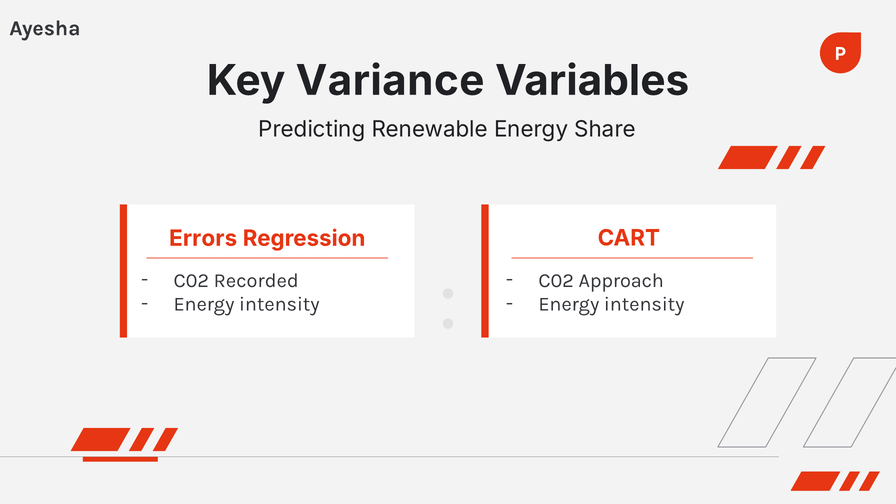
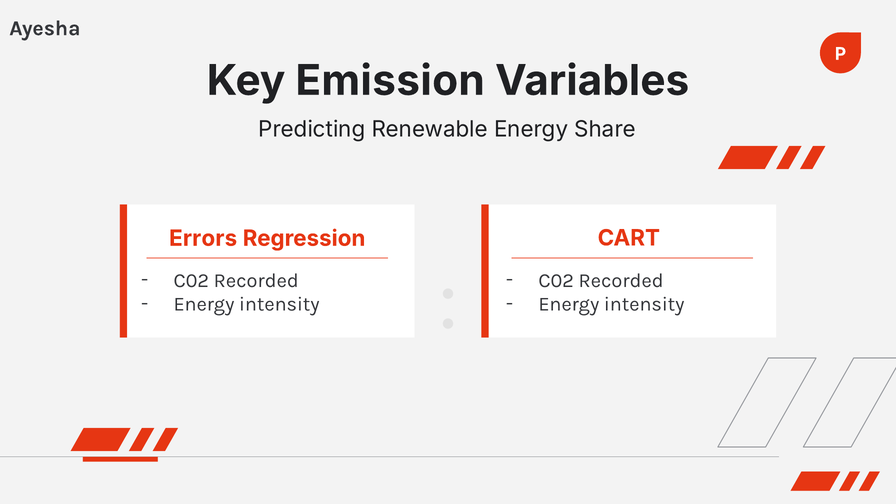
Variance: Variance -> Emission
Approach at (621, 280): Approach -> Recorded
